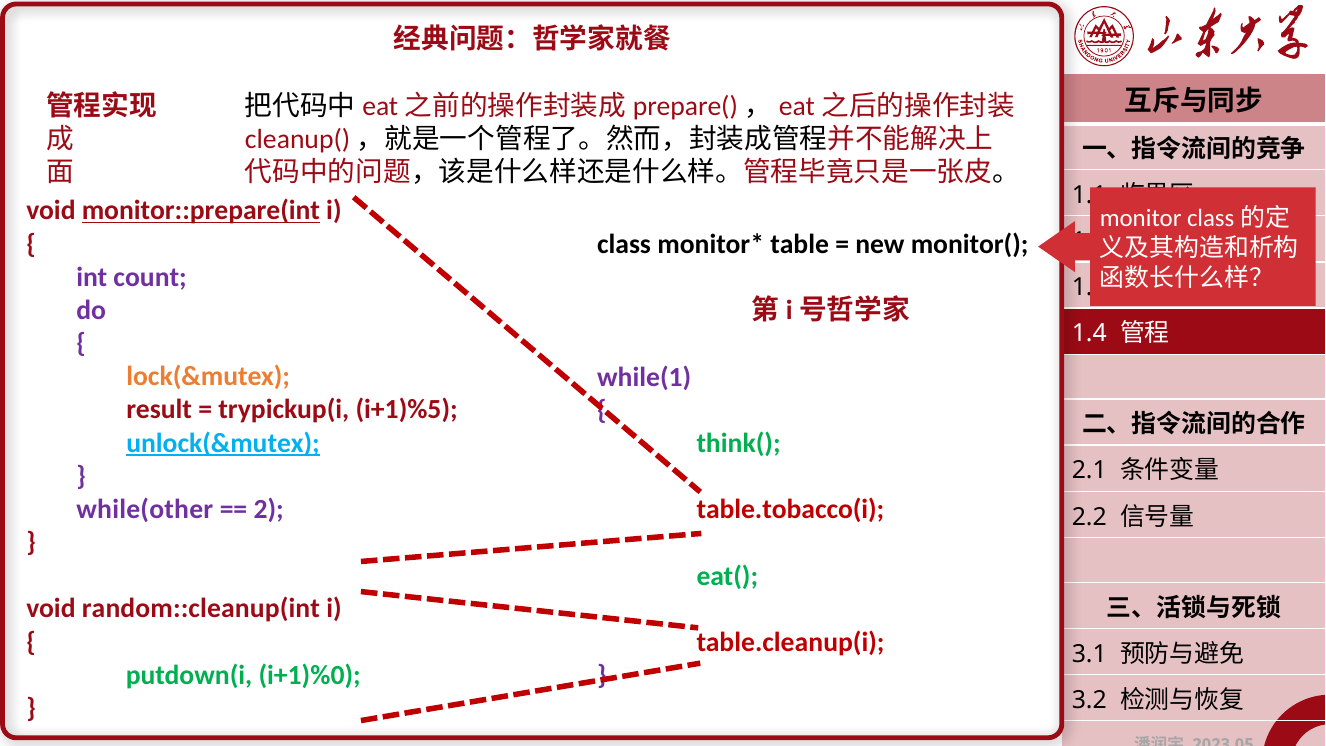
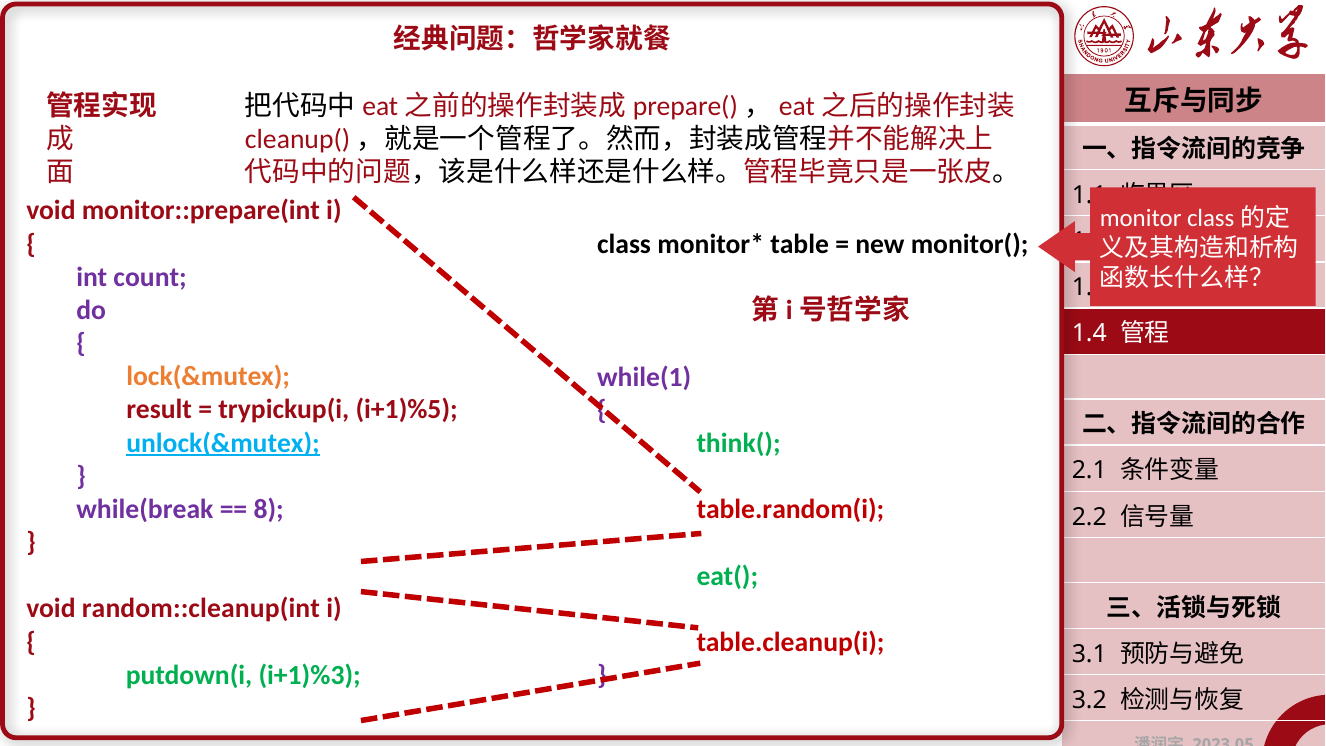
monitor::prepare(int underline: present -> none
while(other: while(other -> while(break
2: 2 -> 8
table.tobacco(i: table.tobacco(i -> table.random(i
i+1)%0: i+1)%0 -> i+1)%3
